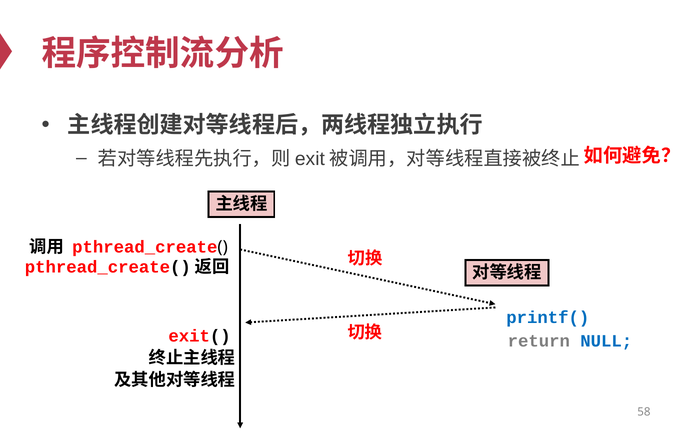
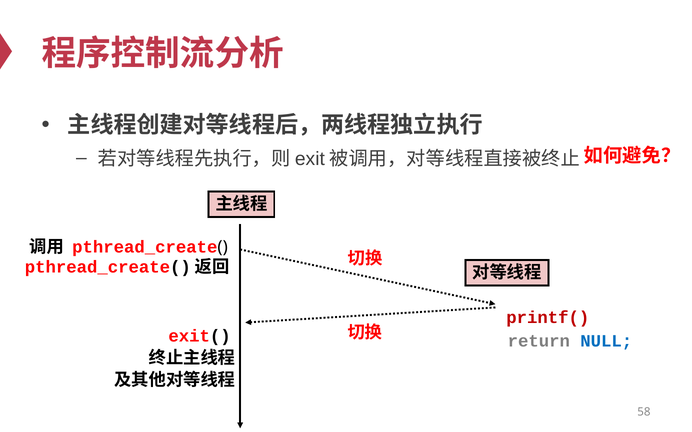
printf( colour: blue -> red
